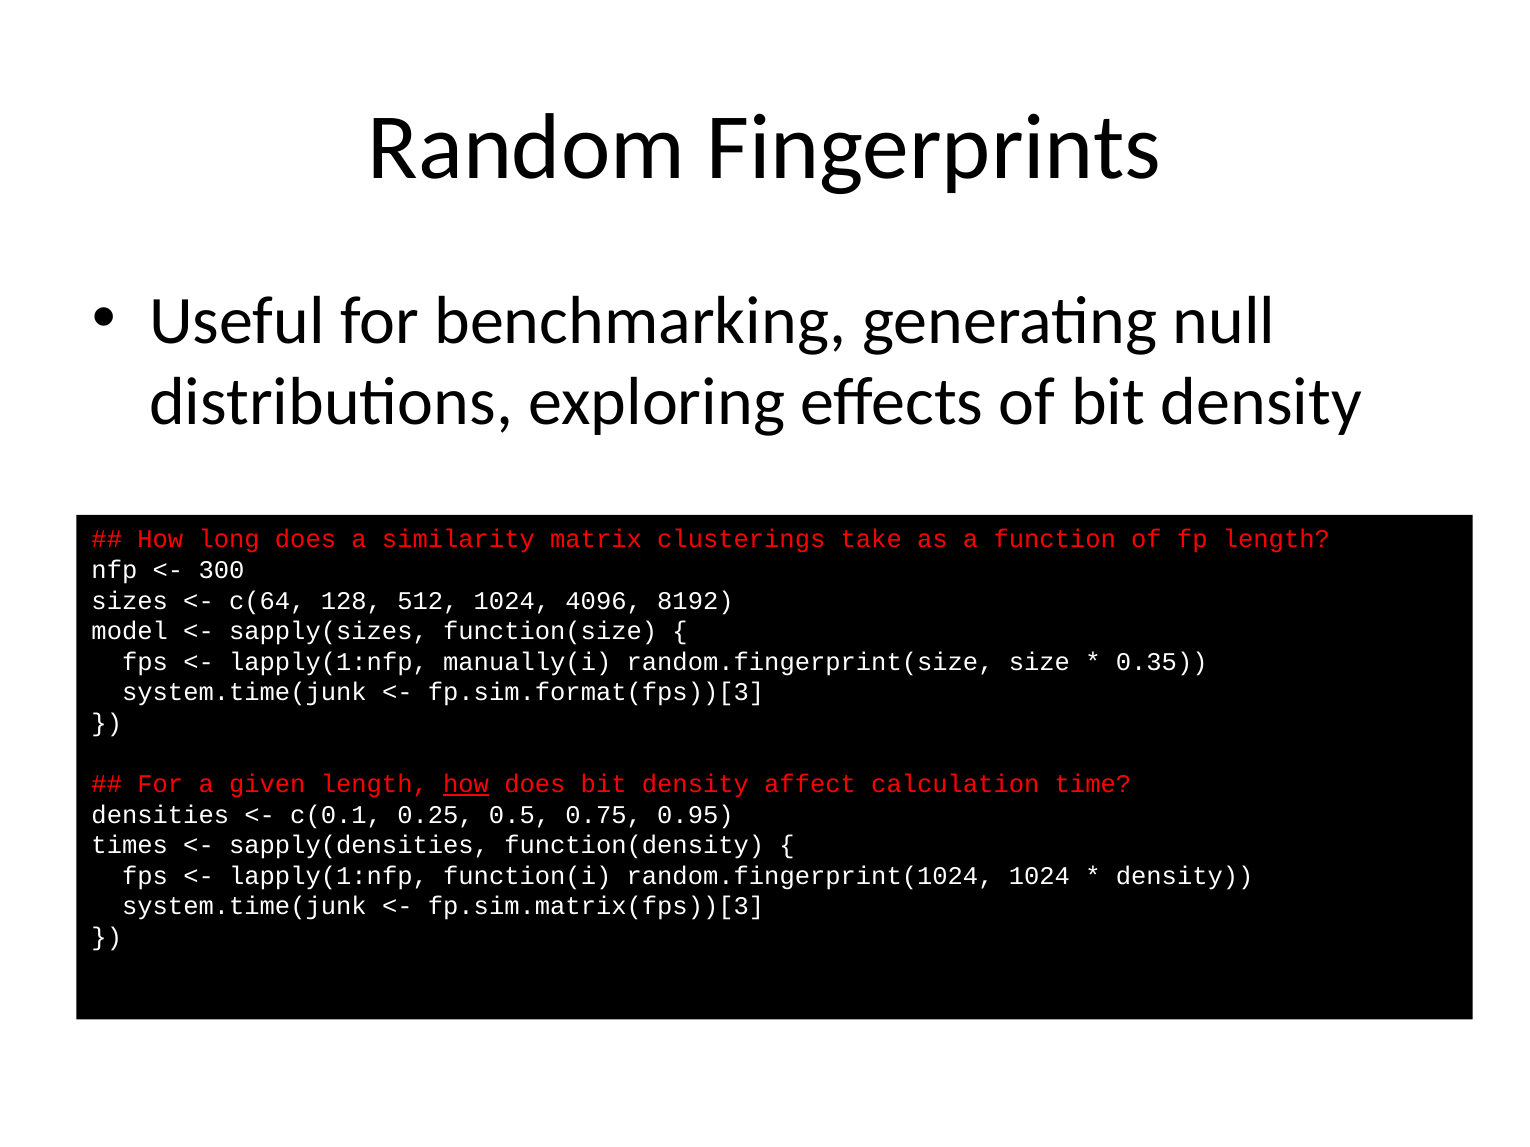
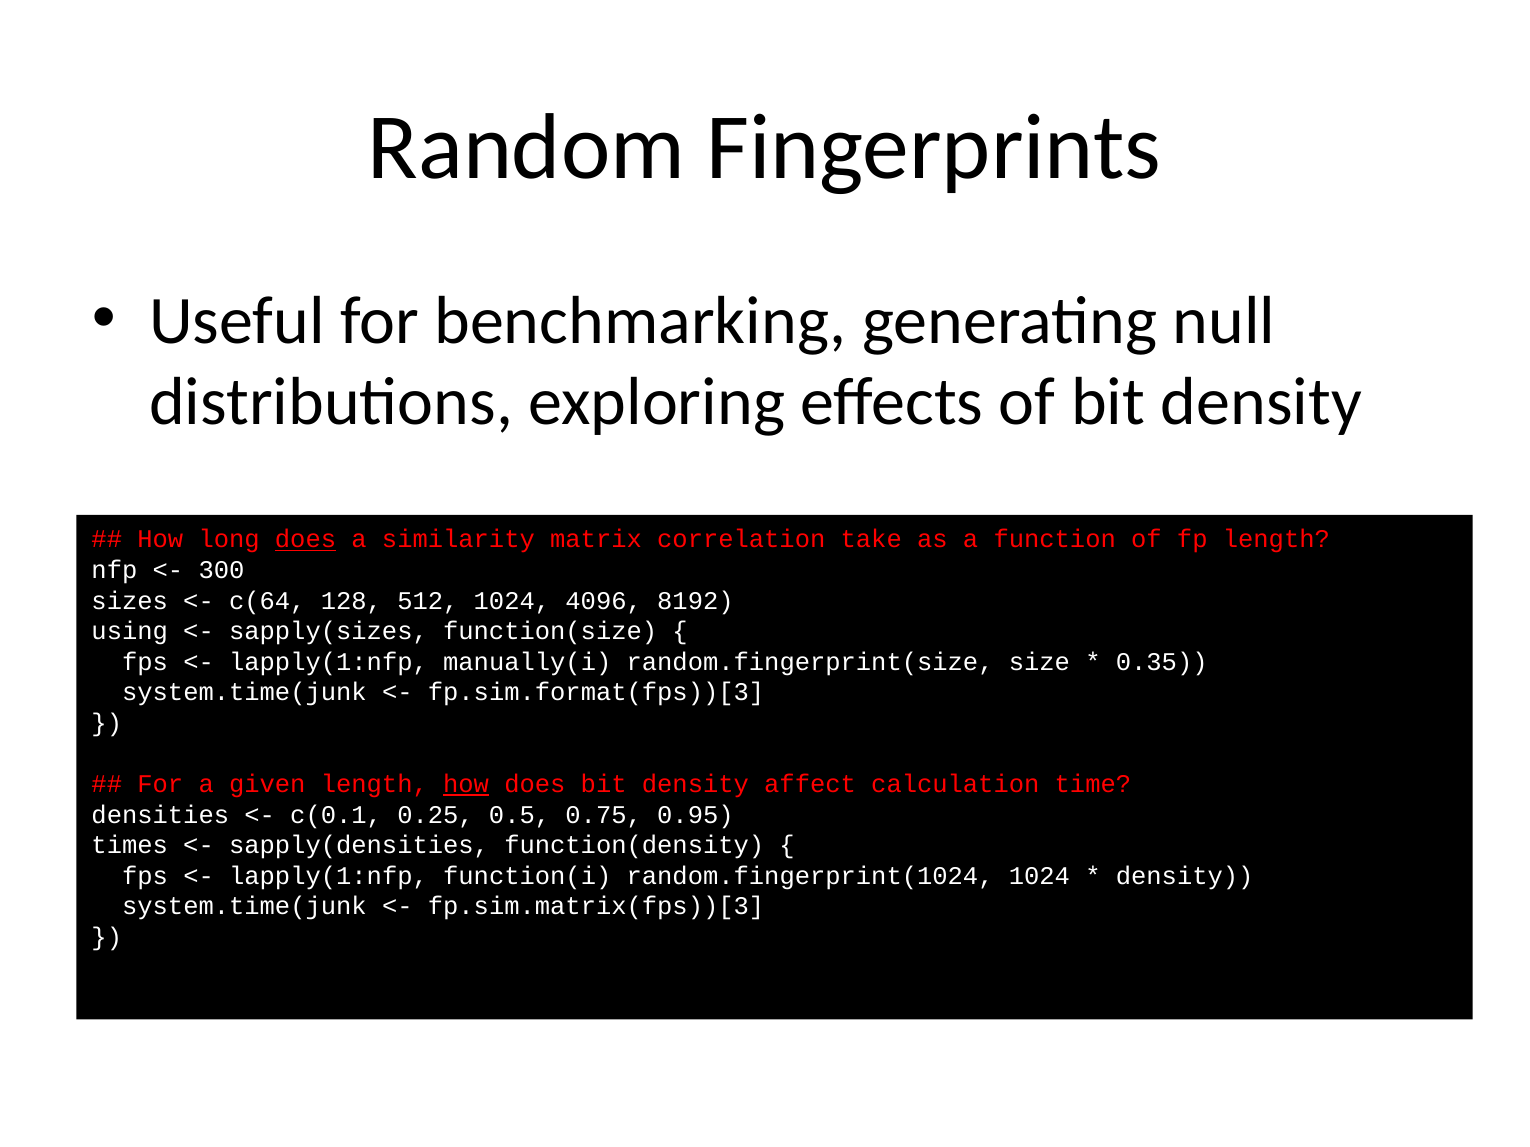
does at (306, 540) underline: none -> present
clusterings: clusterings -> correlation
model: model -> using
